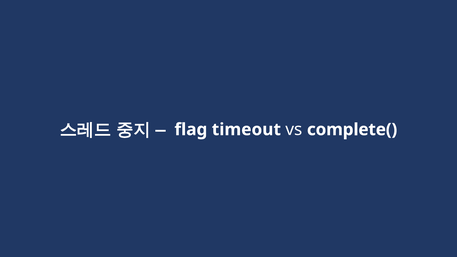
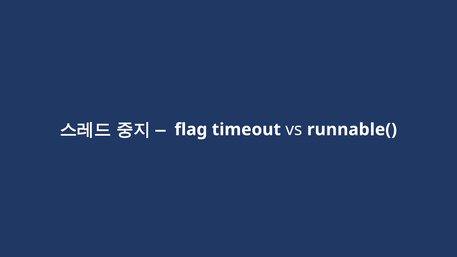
complete(: complete( -> runnable(
